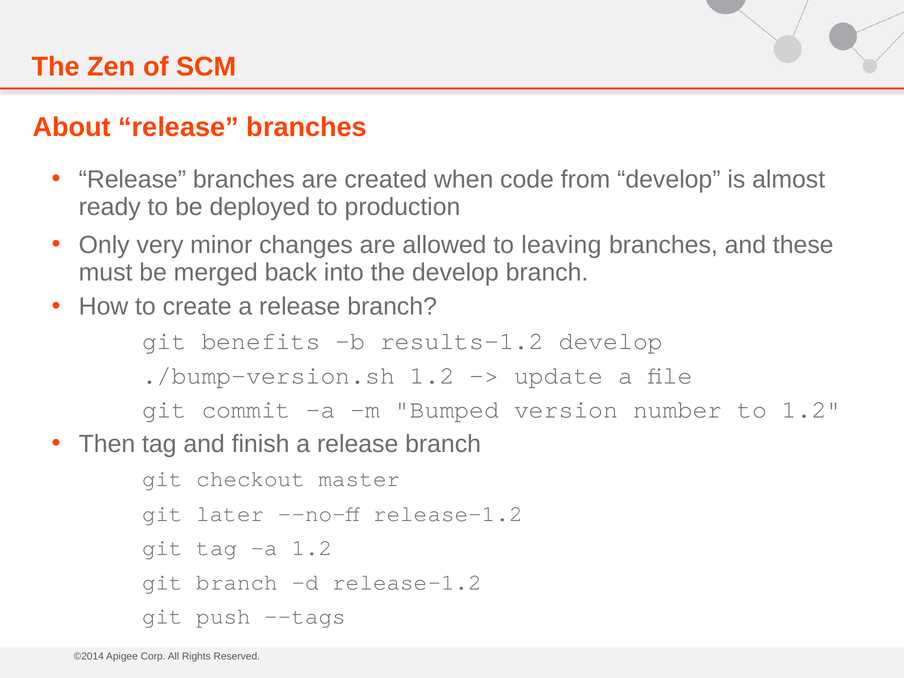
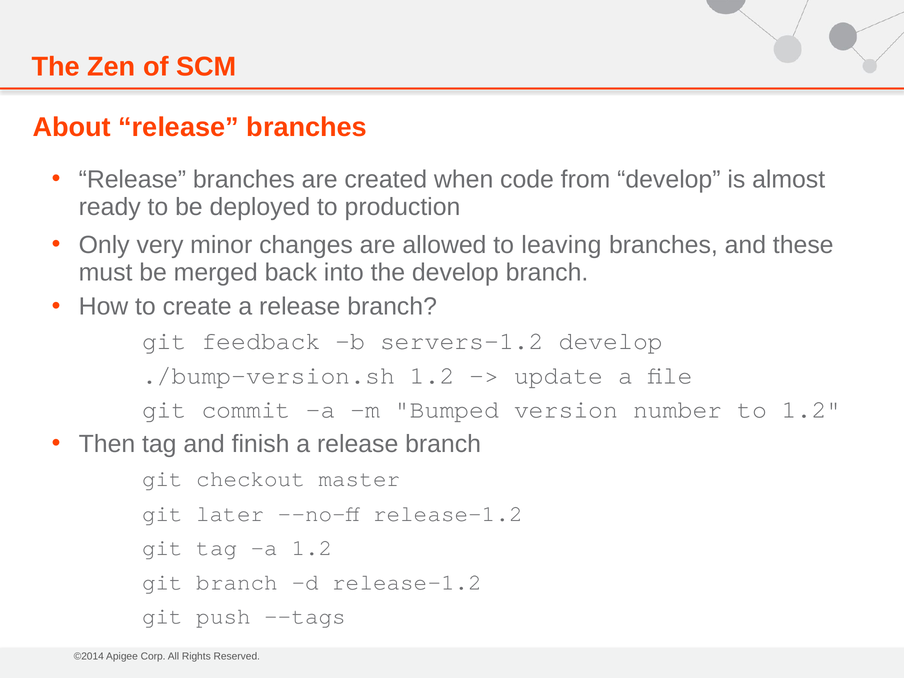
benefits: benefits -> feedback
results-1.2: results-1.2 -> servers-1.2
